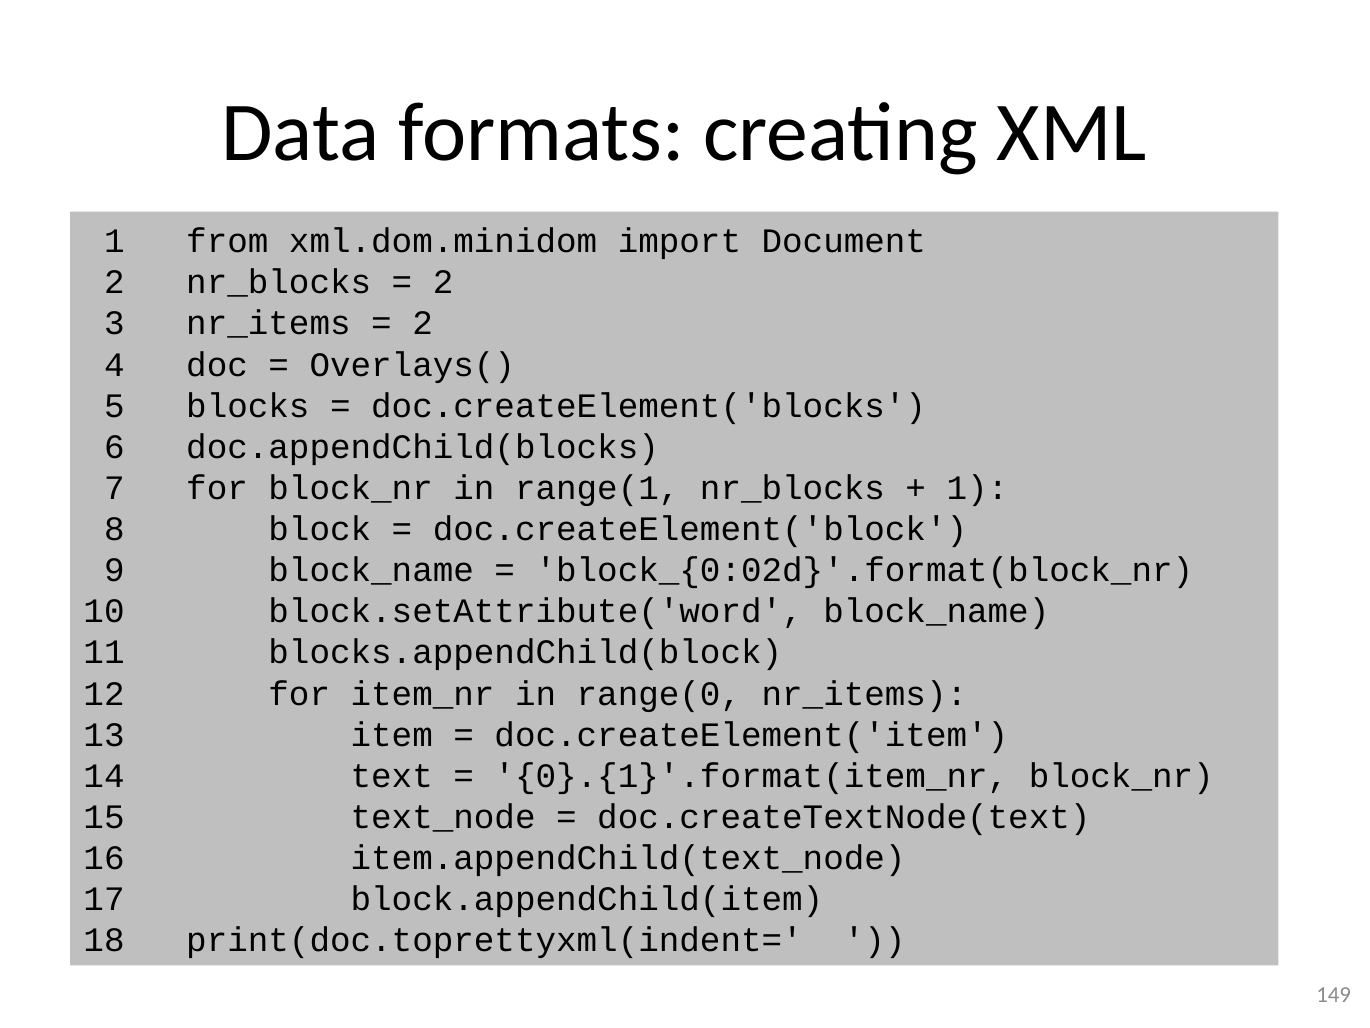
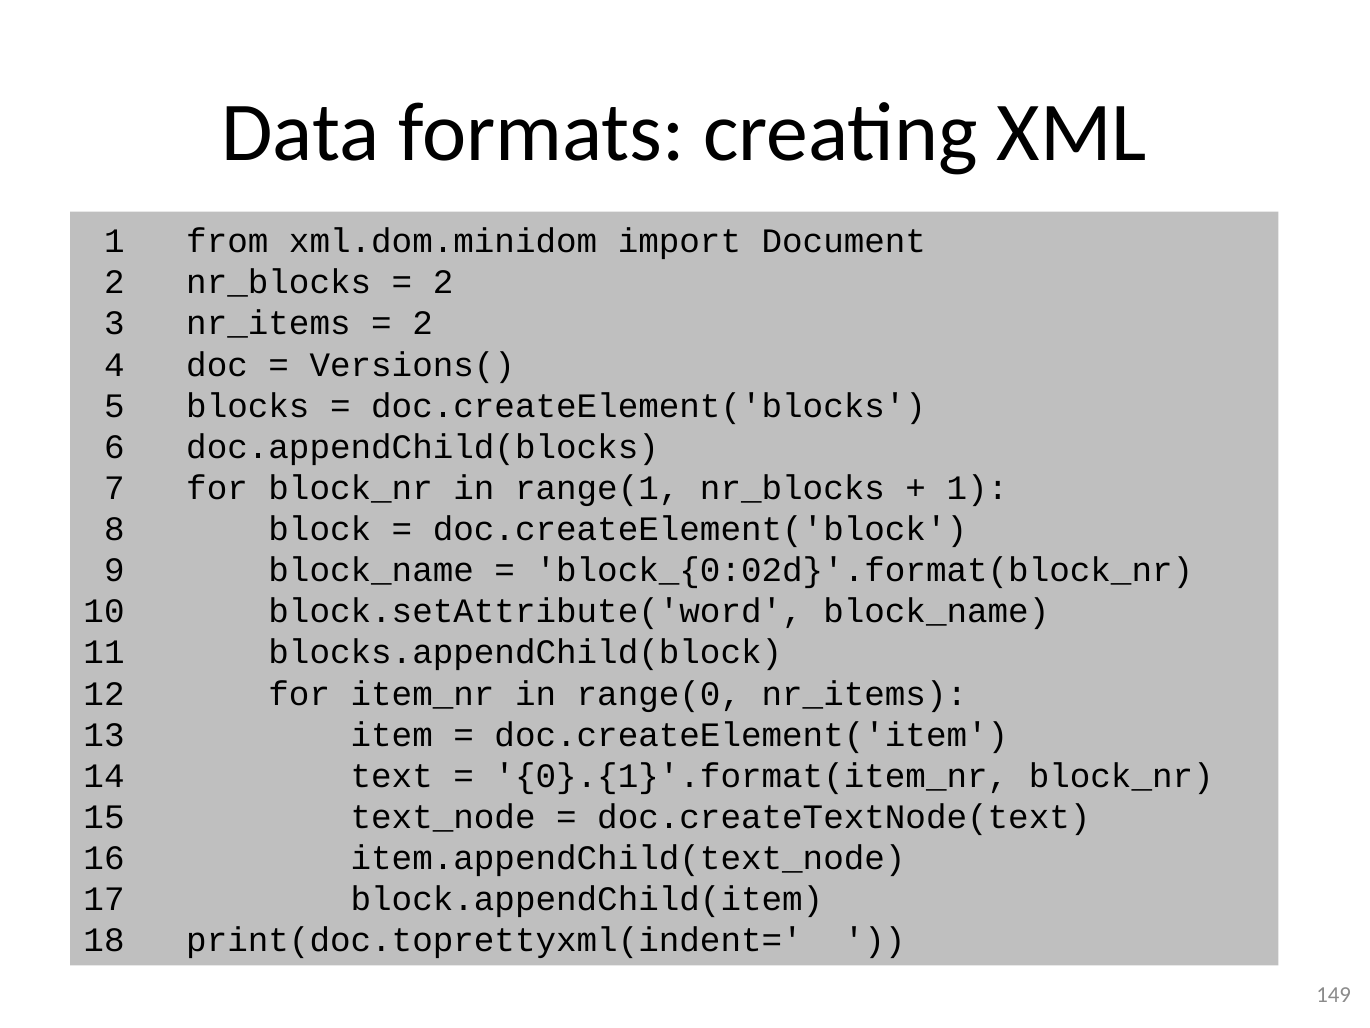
Overlays(: Overlays( -> Versions(
